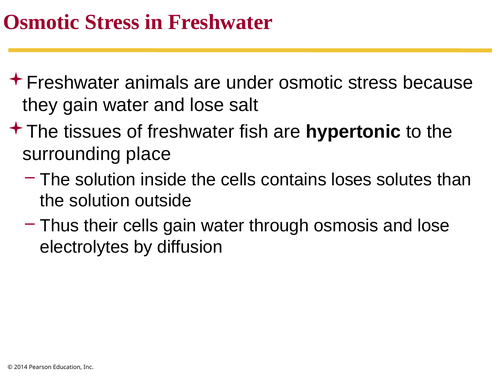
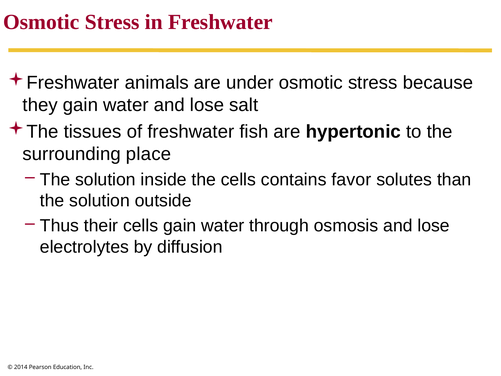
loses: loses -> favor
